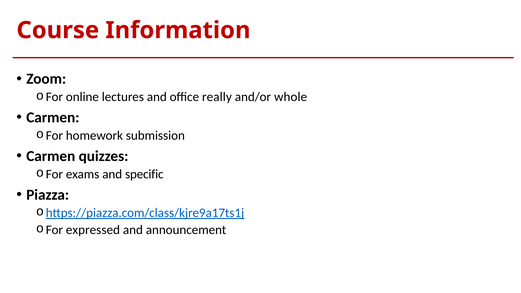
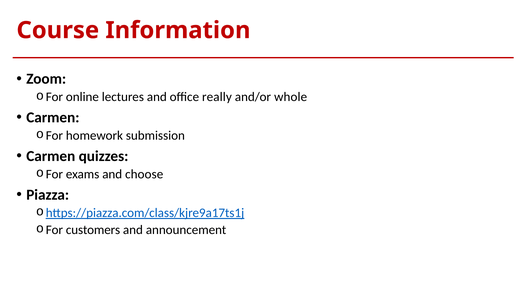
specific: specific -> choose
expressed: expressed -> customers
